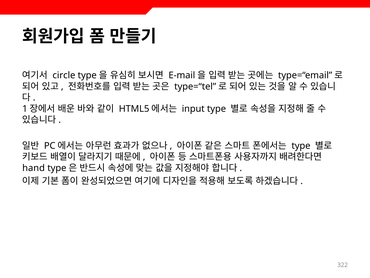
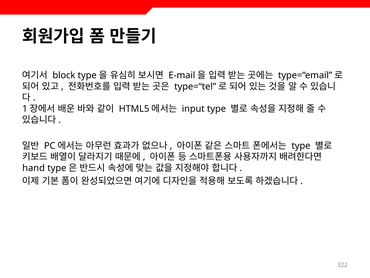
circle: circle -> block
